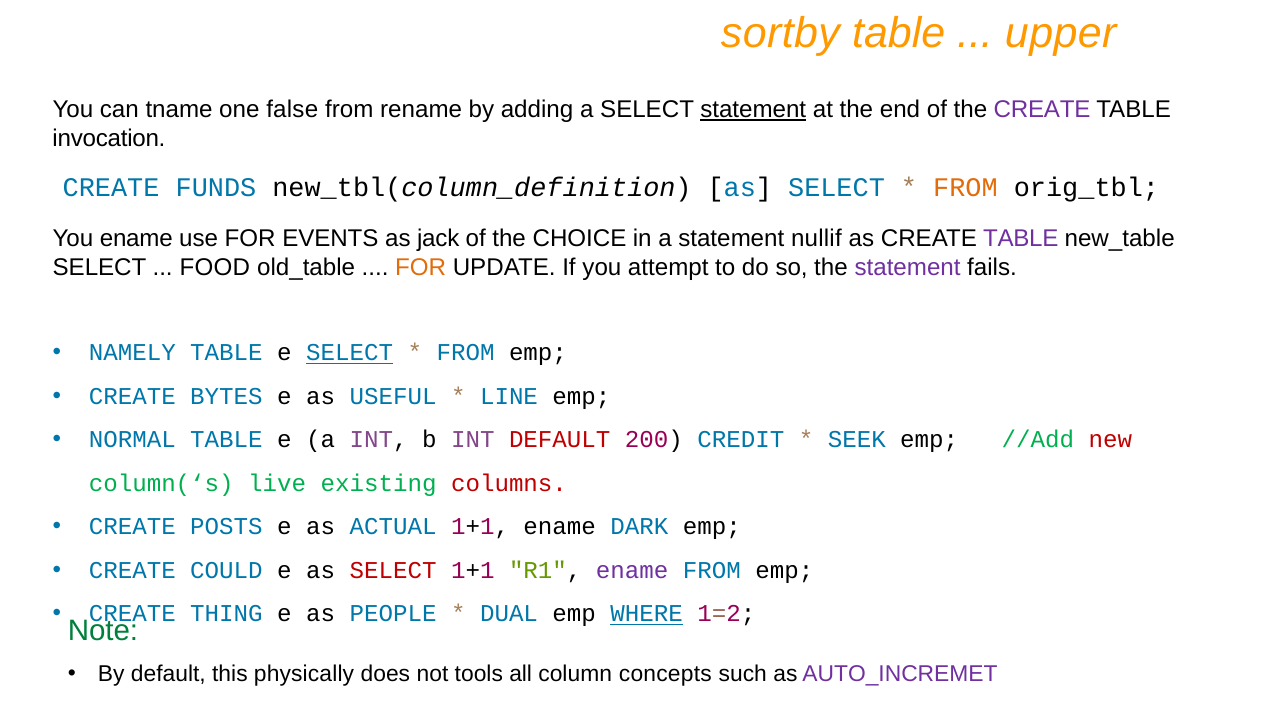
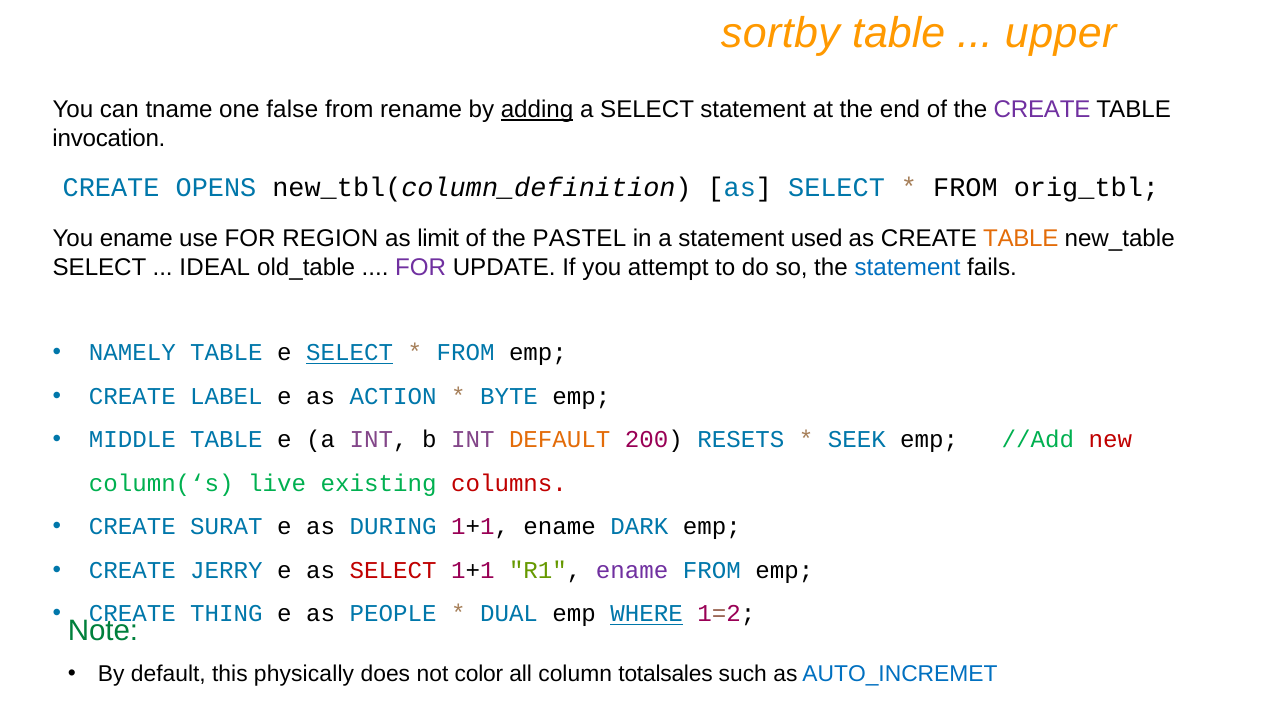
adding underline: none -> present
statement at (753, 109) underline: present -> none
FUNDS: FUNDS -> OPENS
FROM at (965, 188) colour: orange -> black
EVENTS: EVENTS -> REGION
jack: jack -> limit
CHOICE: CHOICE -> PASTEL
nullif: nullif -> used
TABLE at (1021, 239) colour: purple -> orange
FOOD: FOOD -> IDEAL
FOR at (421, 268) colour: orange -> purple
statement at (908, 268) colour: purple -> blue
BYTES: BYTES -> LABEL
USEFUL: USEFUL -> ACTION
LINE: LINE -> BYTE
NORMAL: NORMAL -> MIDDLE
DEFAULT at (560, 440) colour: red -> orange
CREDIT: CREDIT -> RESETS
POSTS: POSTS -> SURAT
ACTUAL: ACTUAL -> DURING
COULD: COULD -> JERRY
tools: tools -> color
concepts: concepts -> totalsales
AUTO_INCREMET colour: purple -> blue
